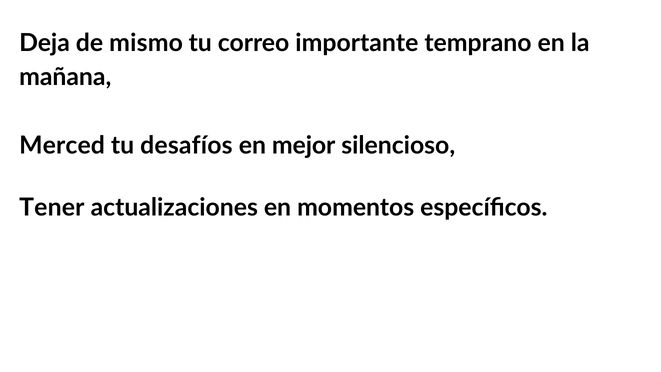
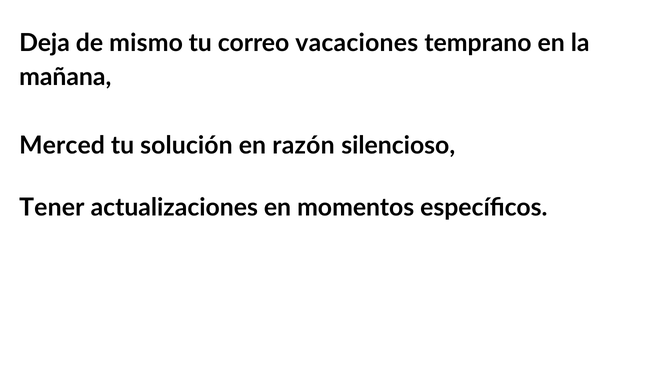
importante: importante -> vacaciones
desafíos: desafíos -> solución
mejor: mejor -> razón
